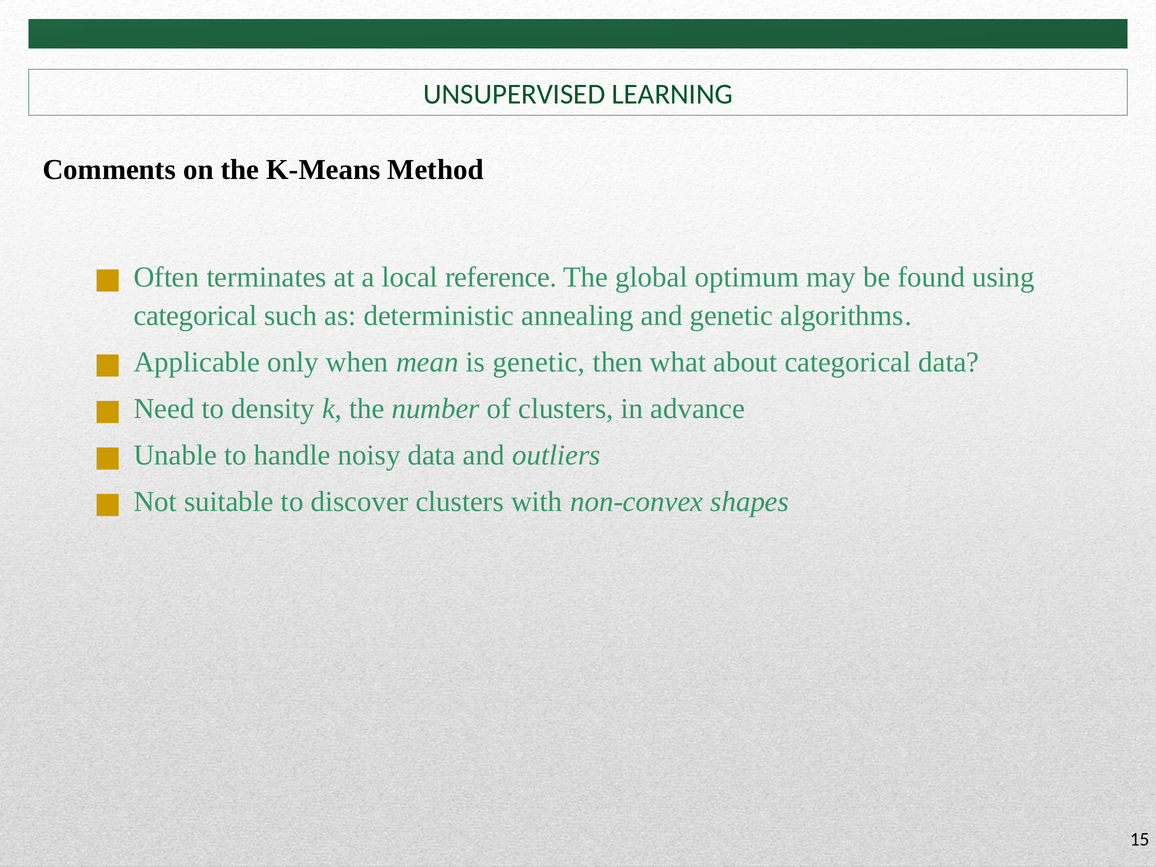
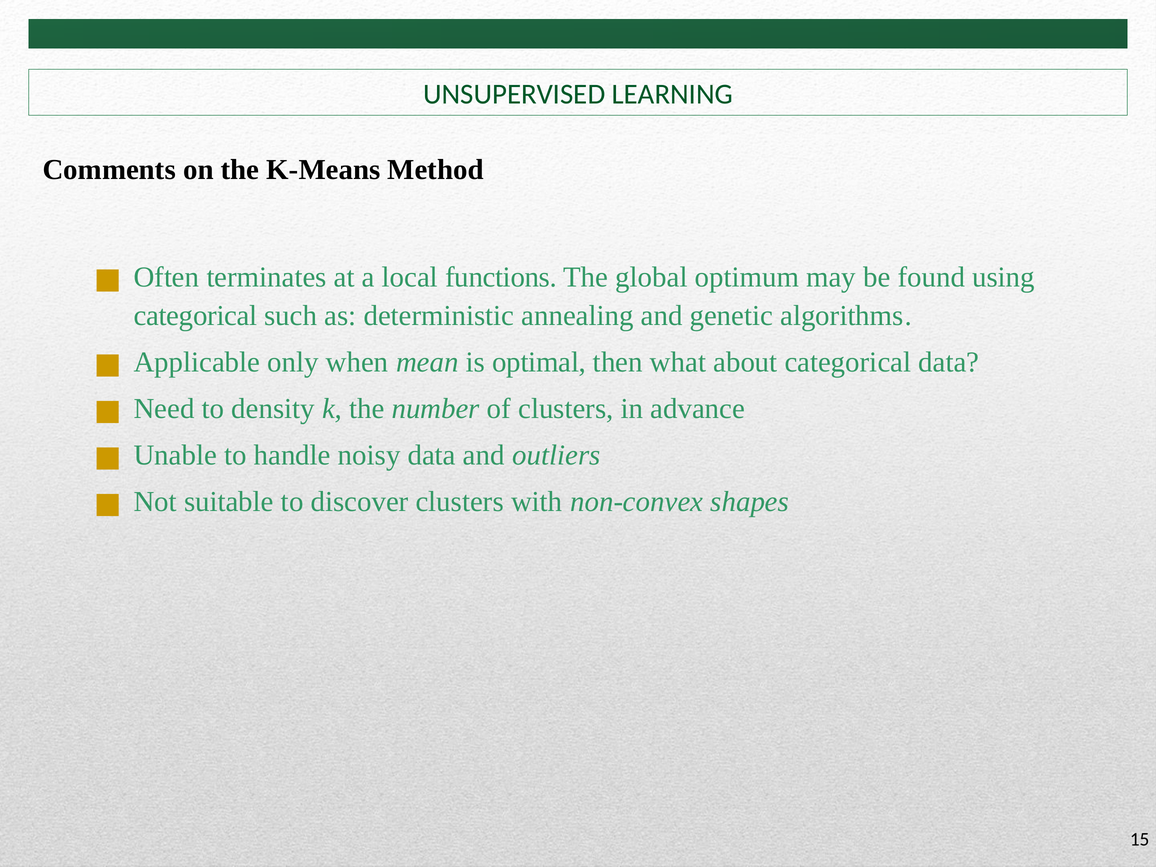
reference: reference -> functions
is genetic: genetic -> optimal
